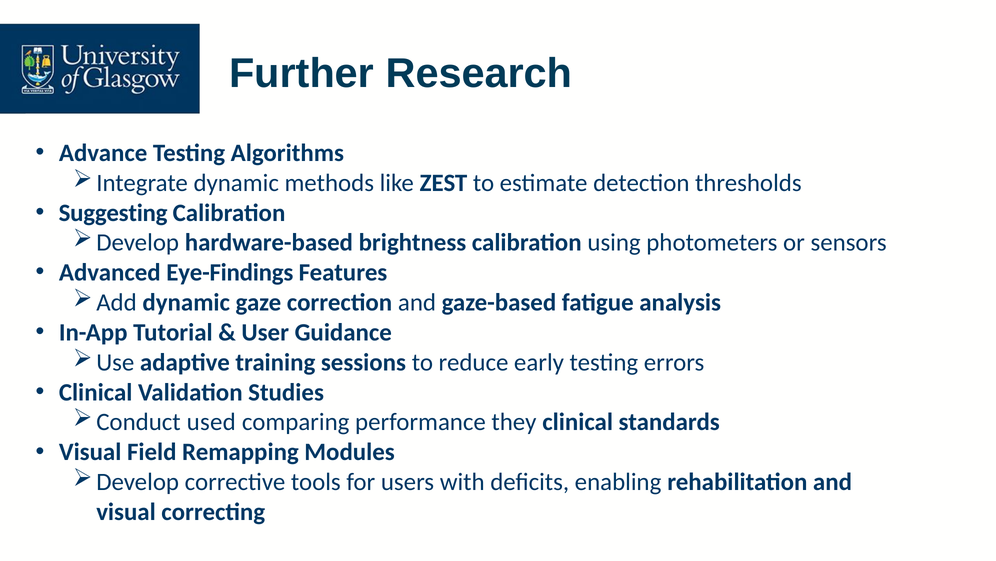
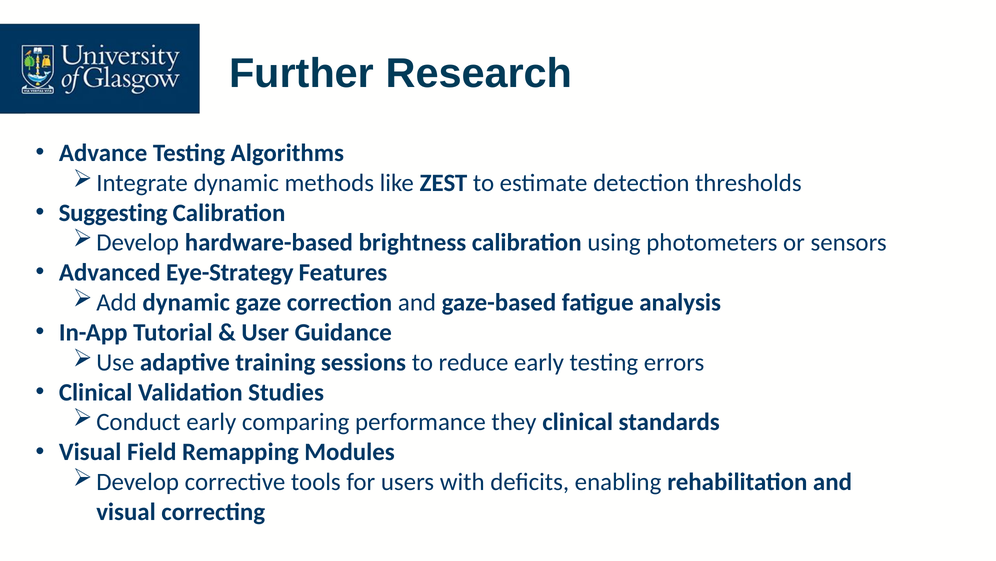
Eye-Findings: Eye-Findings -> Eye-Strategy
Conduct used: used -> early
